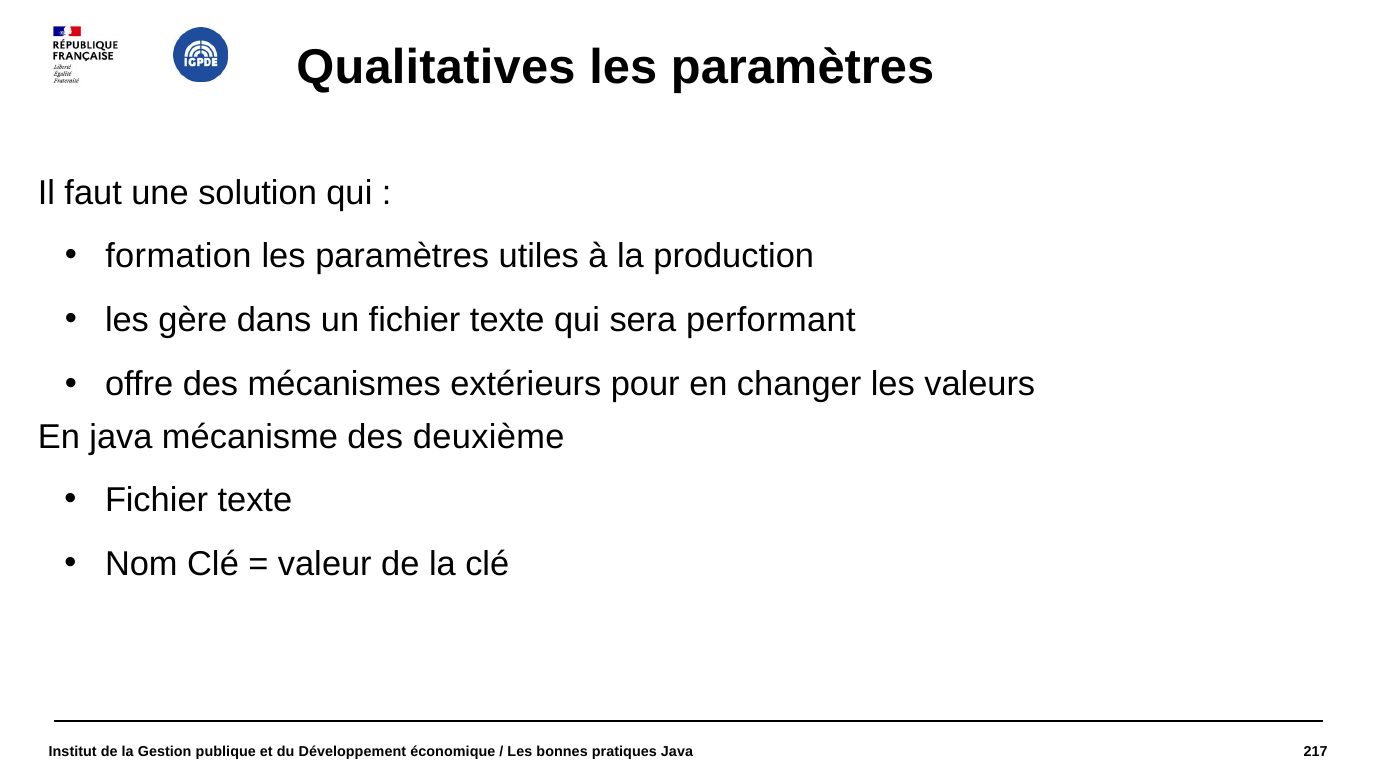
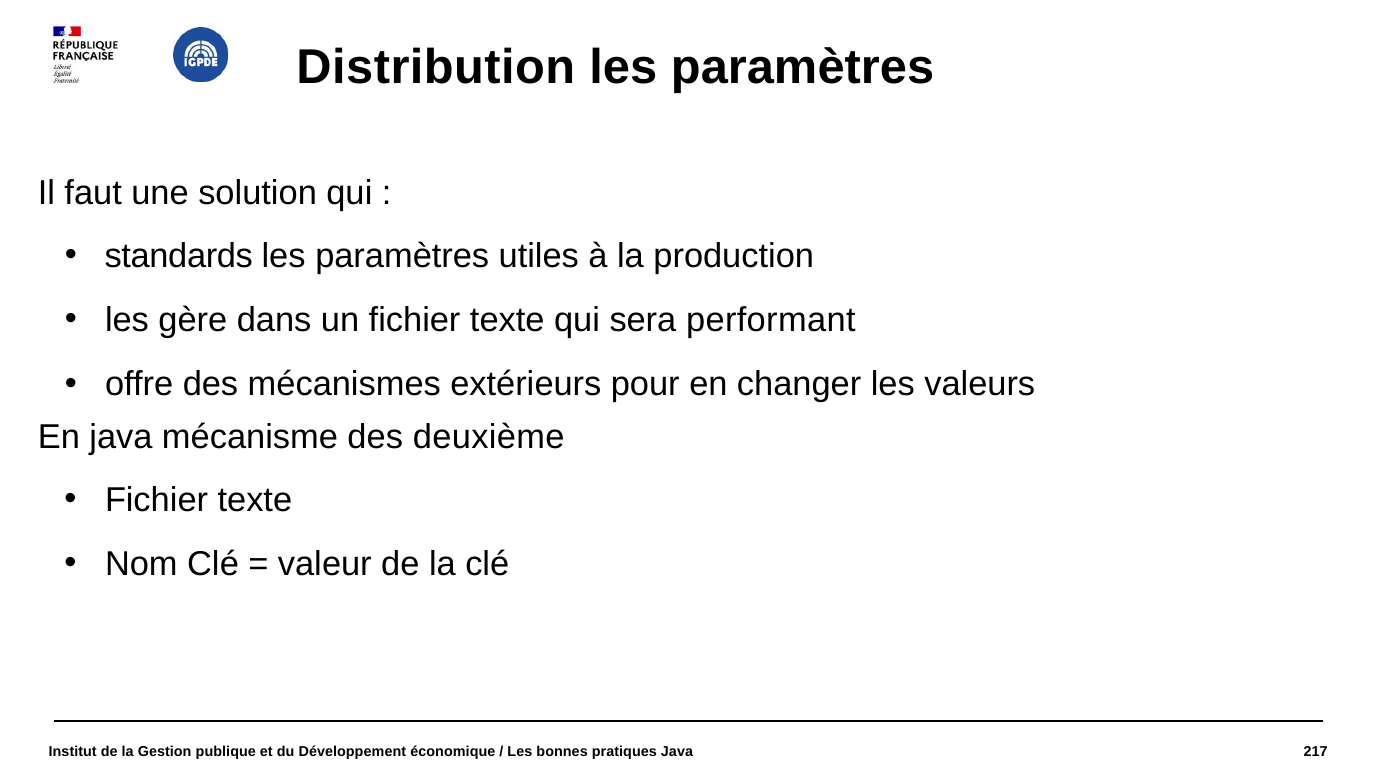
Qualitatives: Qualitatives -> Distribution
formation: formation -> standards
